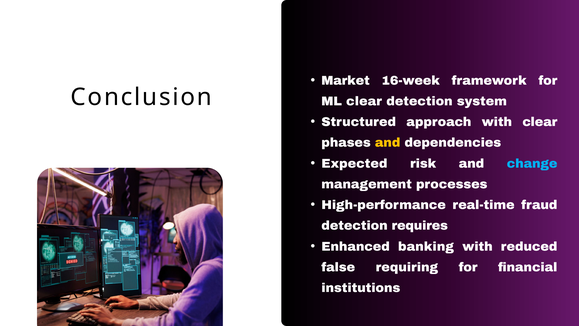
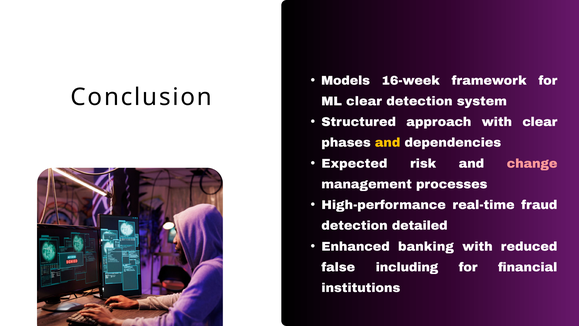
Market: Market -> Models
change colour: light blue -> pink
requires: requires -> detailed
requiring: requiring -> including
